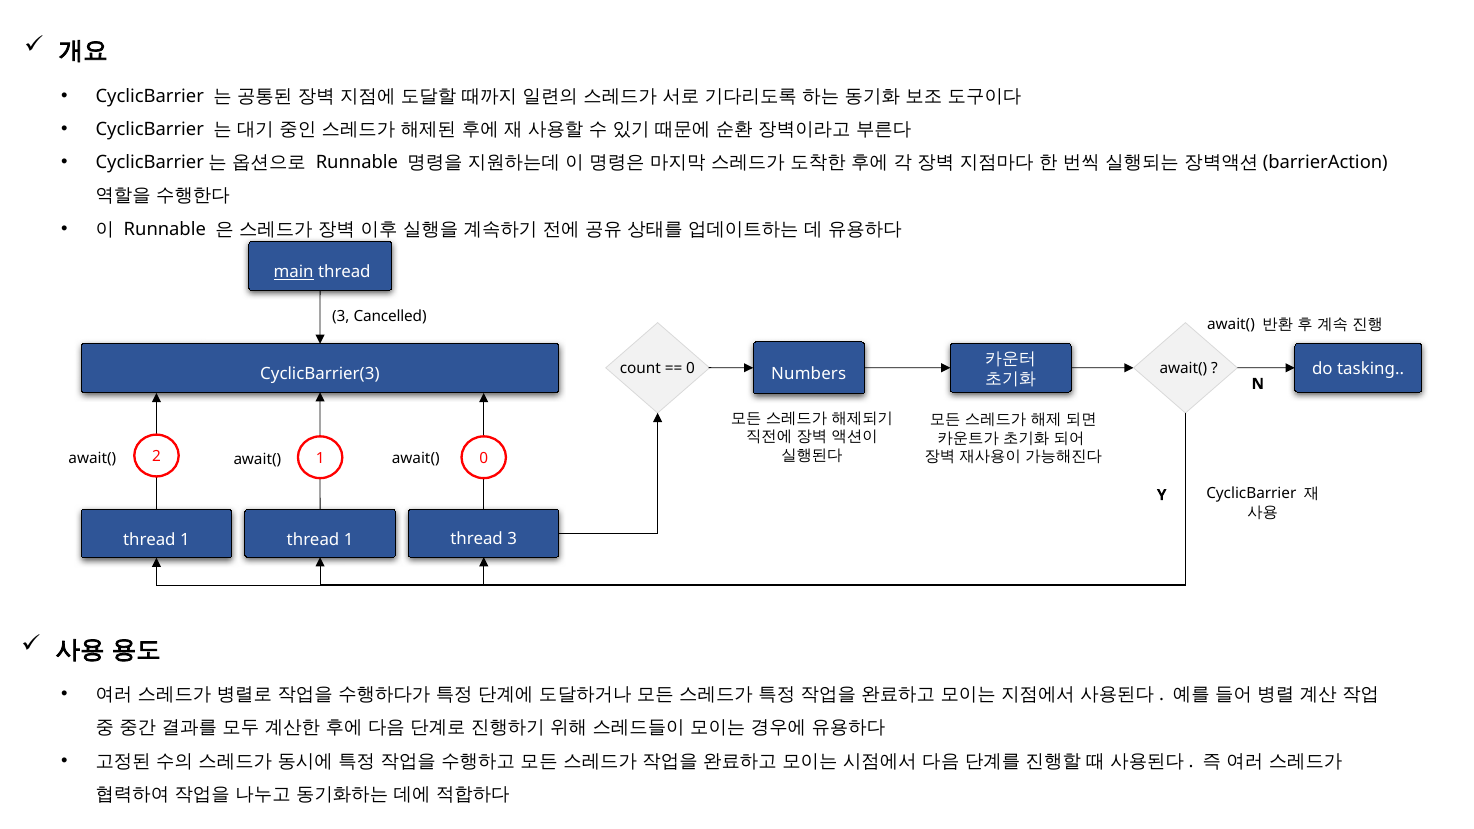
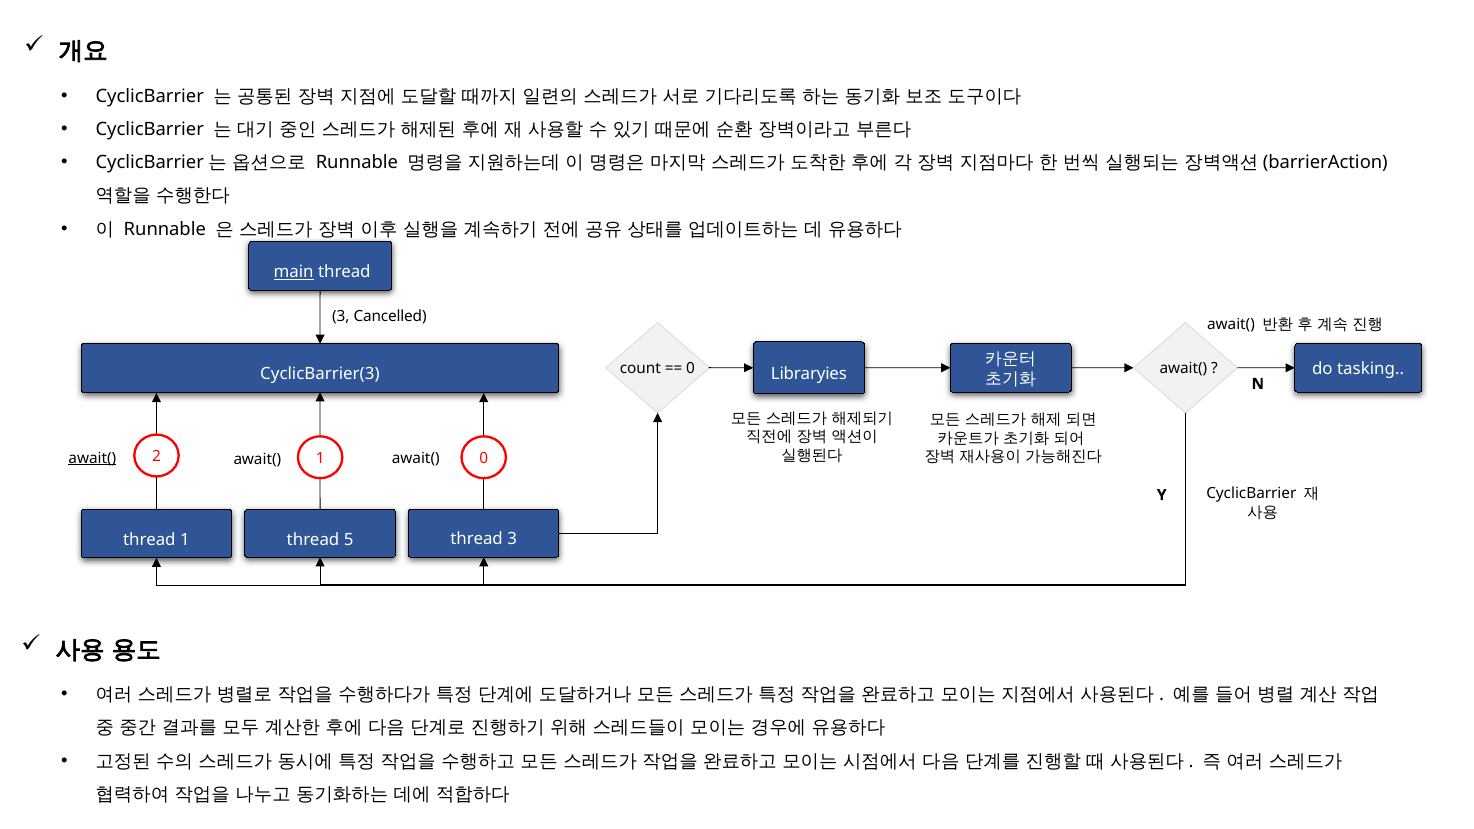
Numbers: Numbers -> Libraryies
await( at (92, 458) underline: none -> present
1 thread 1: 1 -> 5
